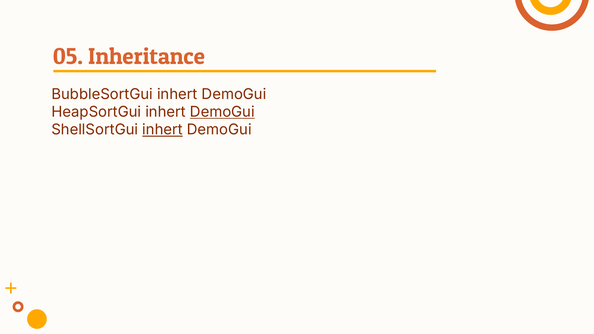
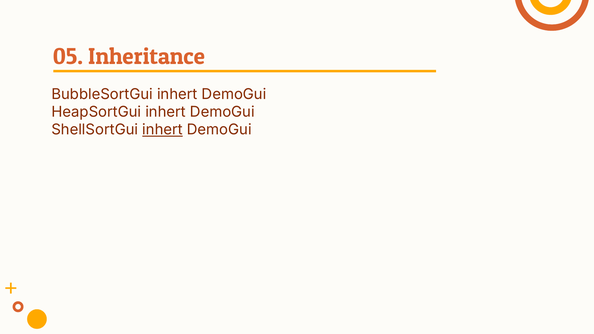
DemoGui at (222, 112) underline: present -> none
